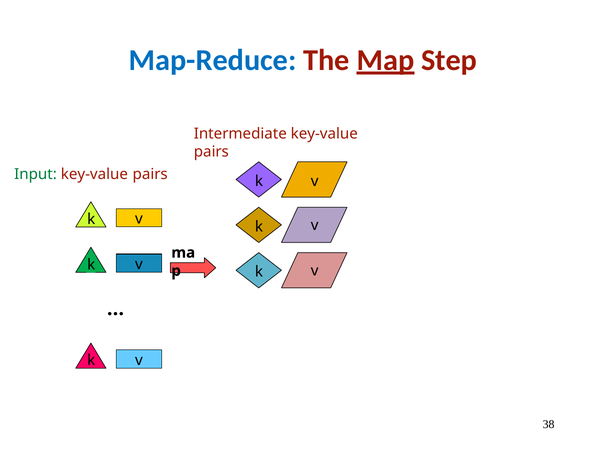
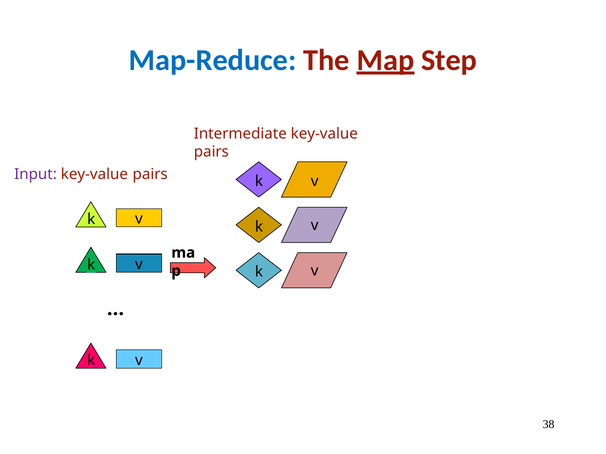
Input colour: green -> purple
